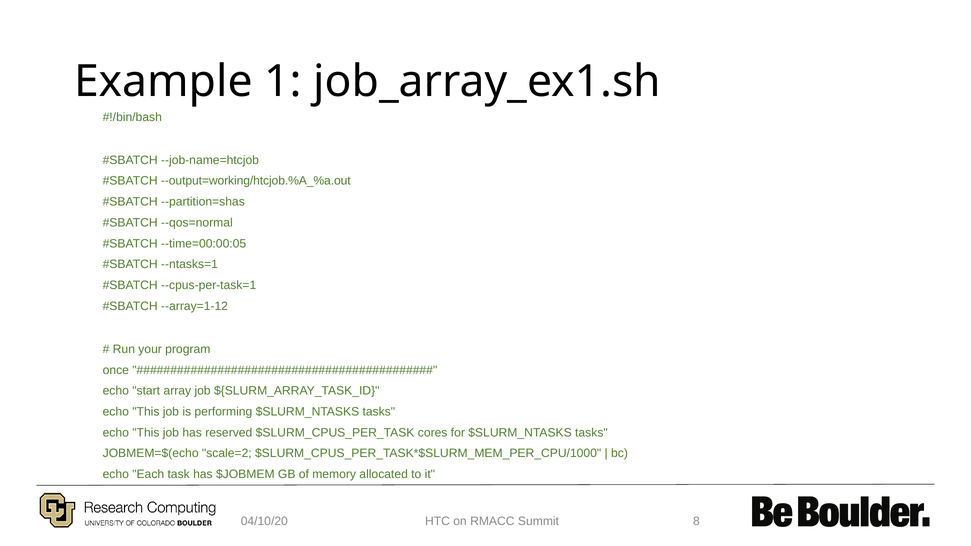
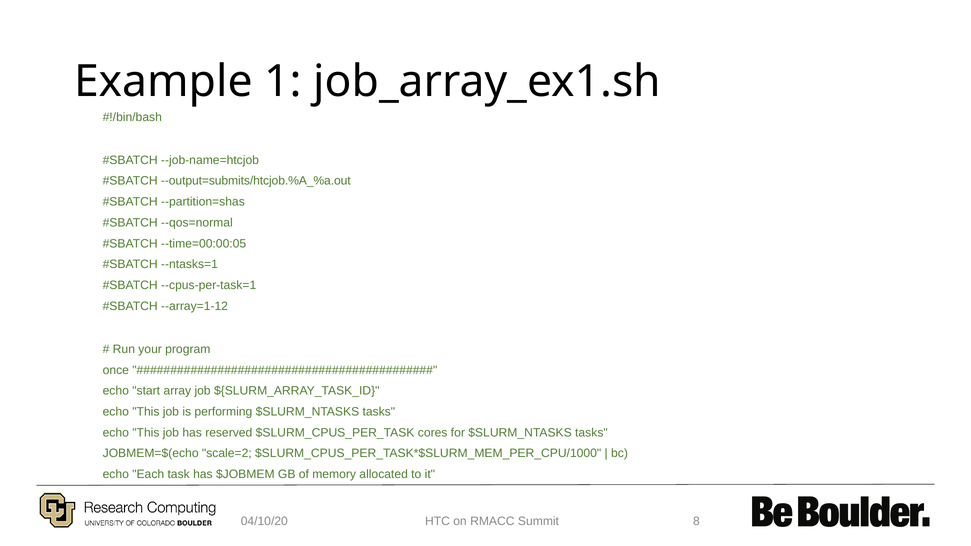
--output=working/htcjob.%A_%a.out: --output=working/htcjob.%A_%a.out -> --output=submits/htcjob.%A_%a.out
